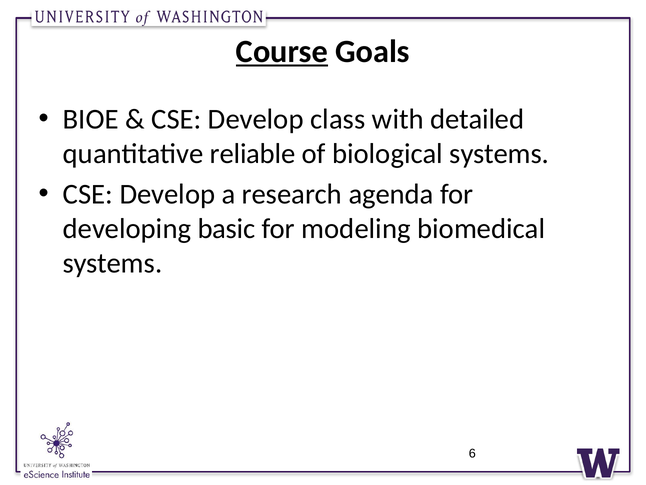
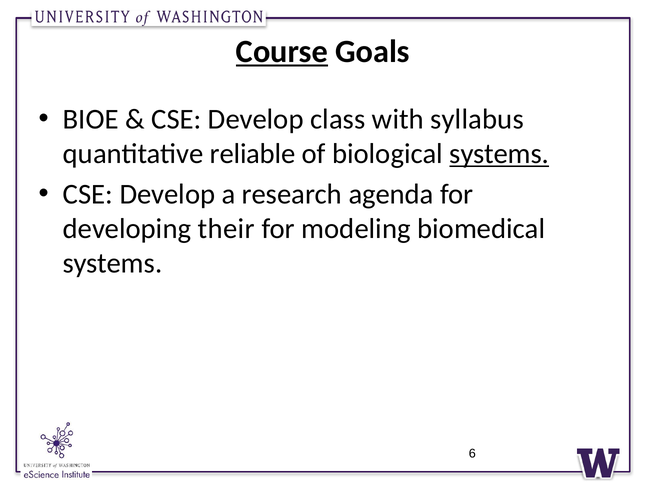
detailed: detailed -> syllabus
systems at (499, 154) underline: none -> present
basic: basic -> their
